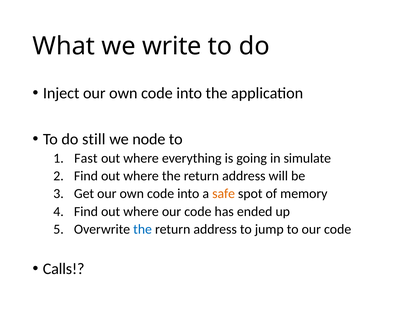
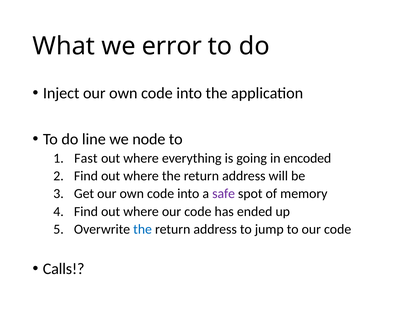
write: write -> error
still: still -> line
simulate: simulate -> encoded
safe colour: orange -> purple
